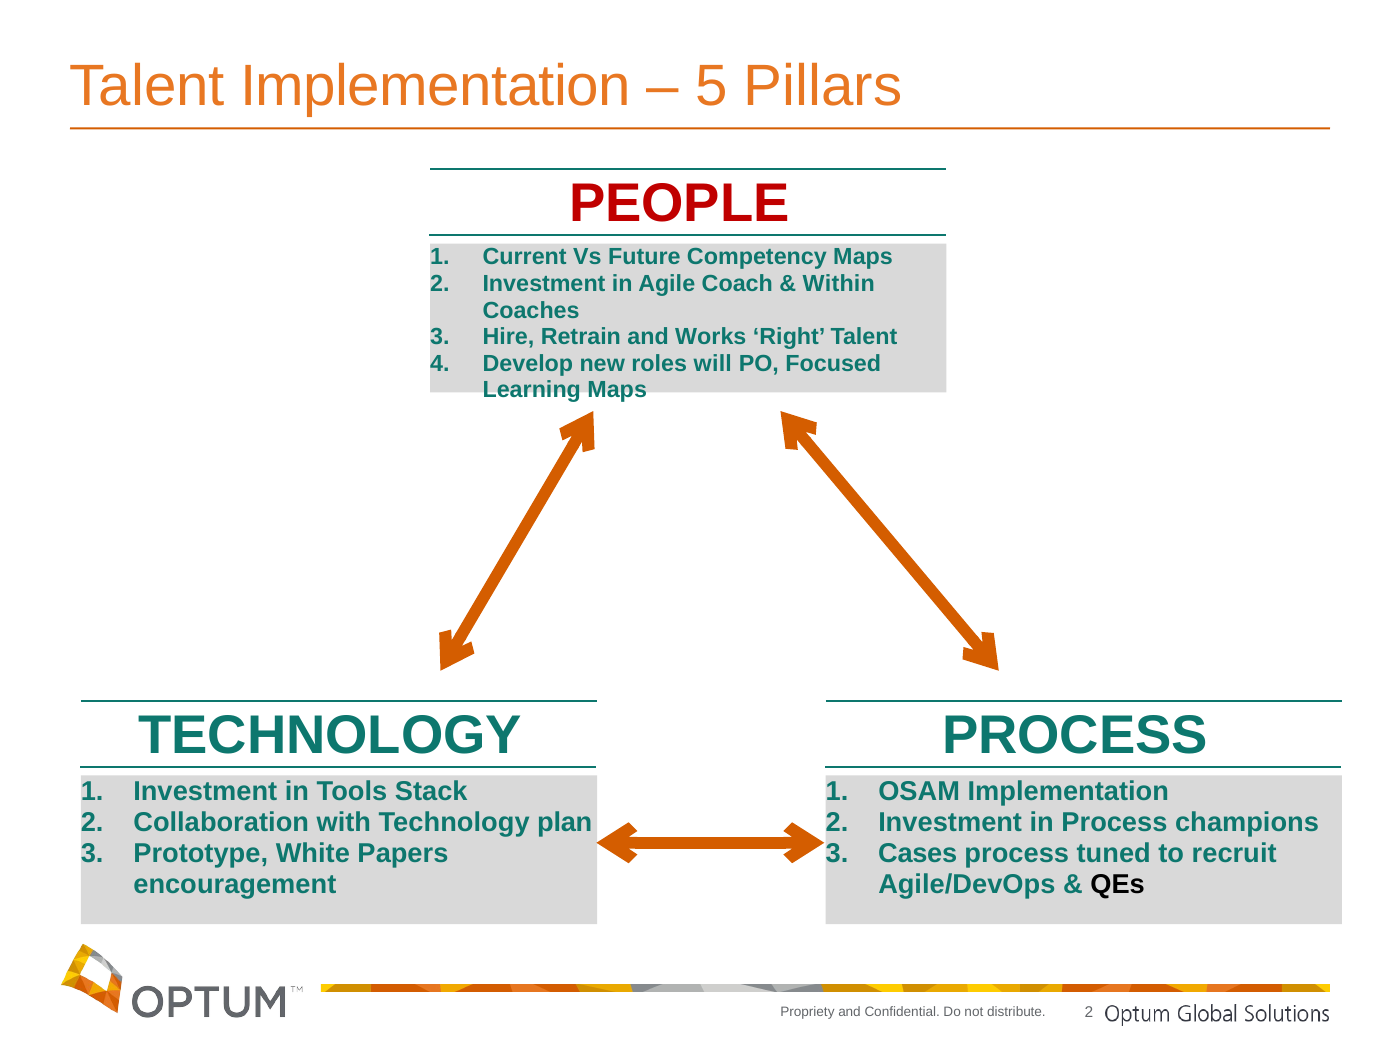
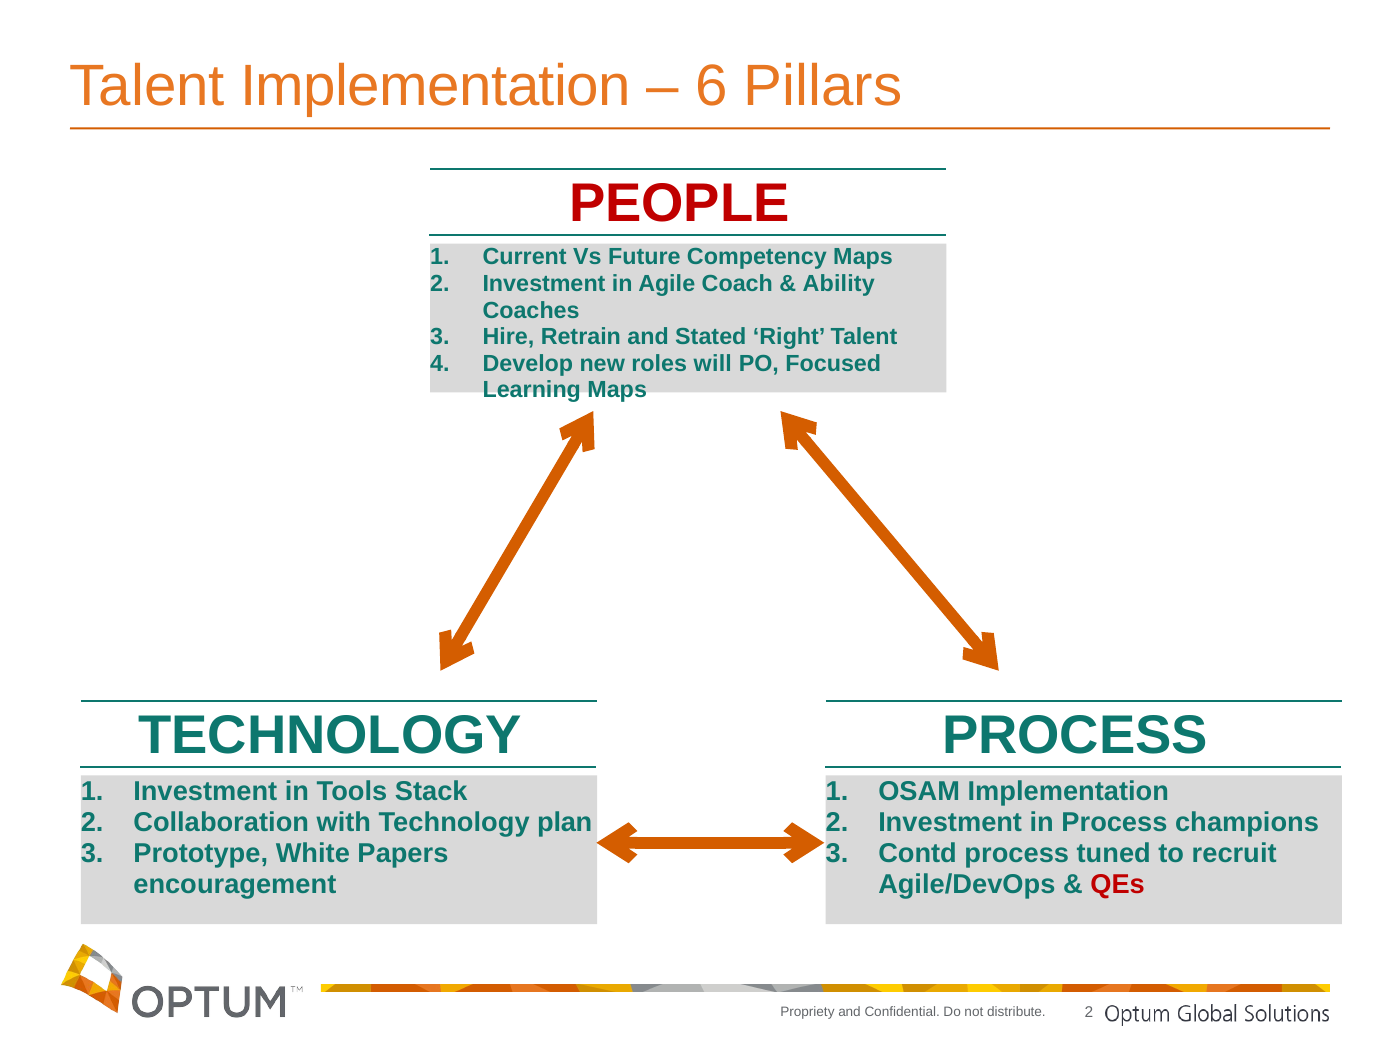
5: 5 -> 6
Within: Within -> Ability
Works: Works -> Stated
Cases: Cases -> Contd
QEs colour: black -> red
